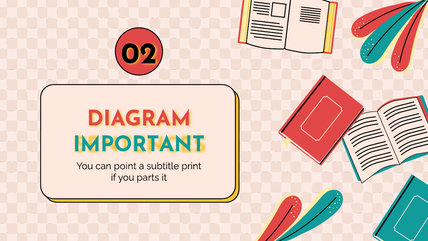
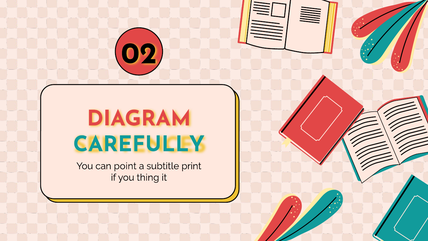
IMPORTANT: IMPORTANT -> CAREFULLY
parts: parts -> thing
